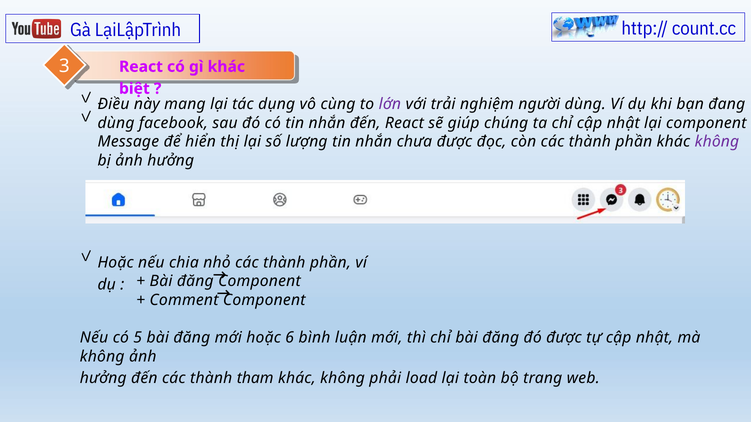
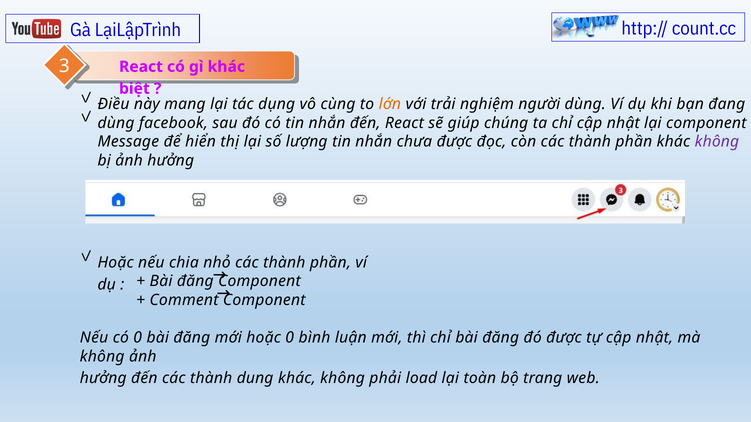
lớn colour: purple -> orange
có 5: 5 -> 0
hoặc 6: 6 -> 0
tham: tham -> dung
